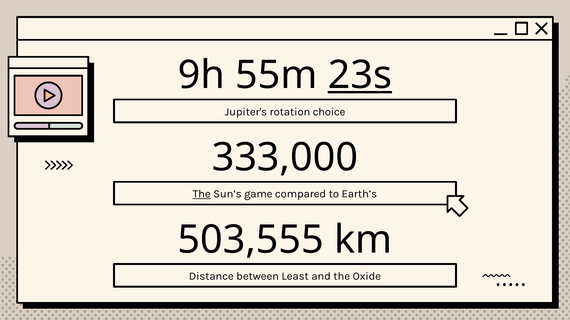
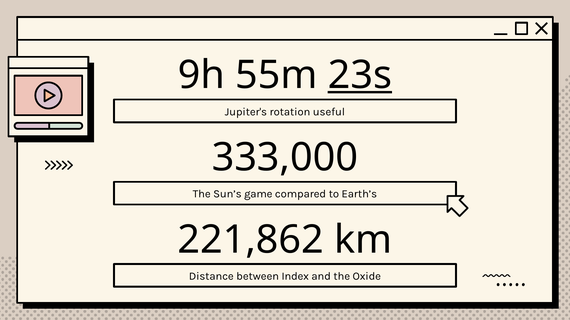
choice: choice -> useful
The at (202, 194) underline: present -> none
503,555: 503,555 -> 221,862
Least: Least -> Index
